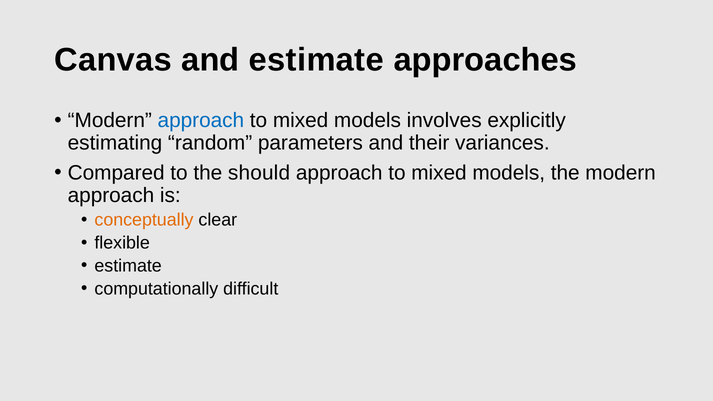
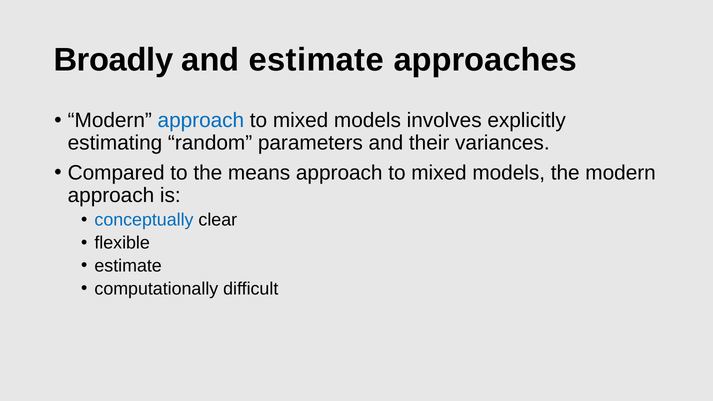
Canvas: Canvas -> Broadly
should: should -> means
conceptually colour: orange -> blue
